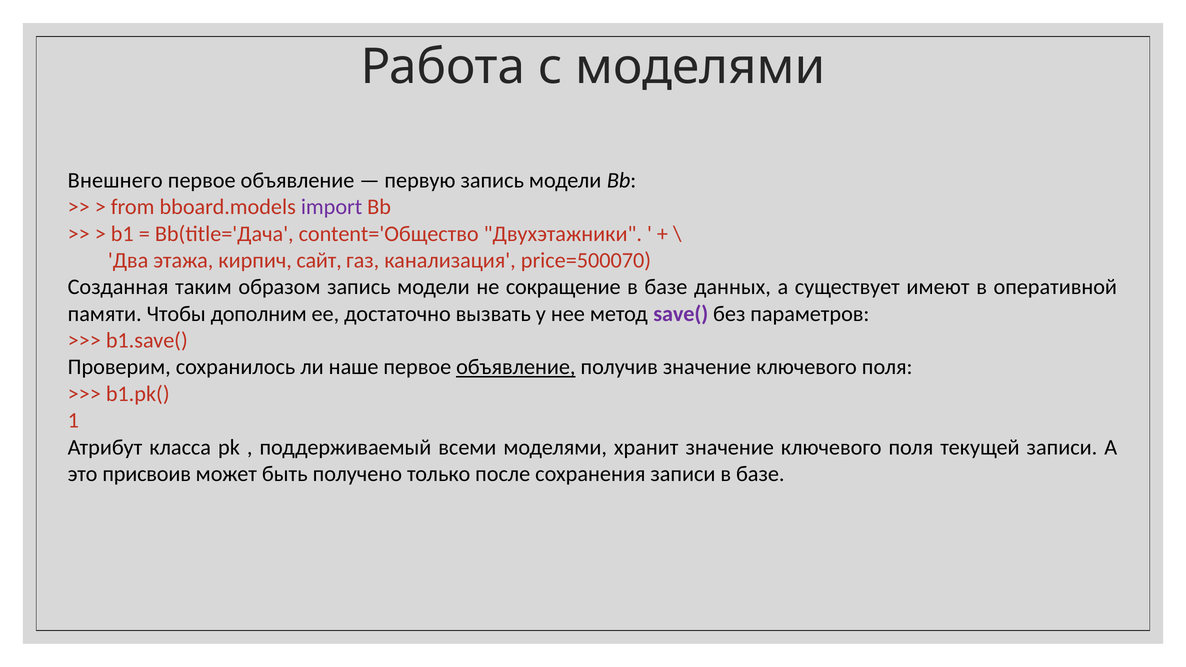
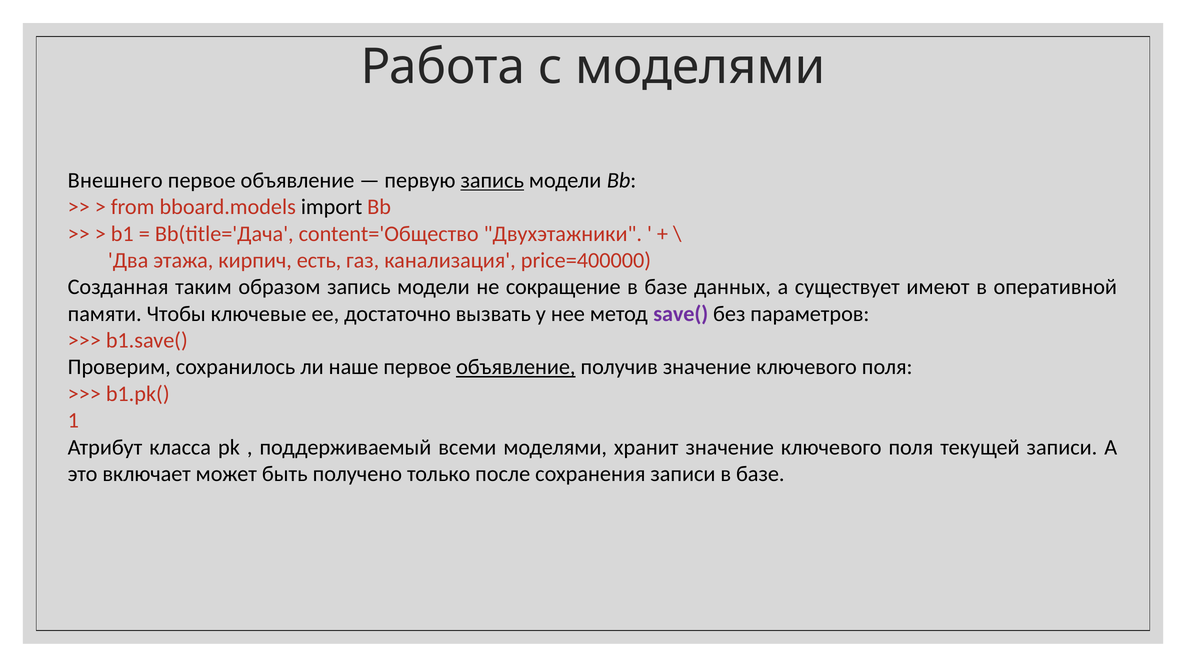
запись at (492, 180) underline: none -> present
import colour: purple -> black
сайт: сайт -> есть
price=500070: price=500070 -> price=400000
дополним: дополним -> ключевые
присвоив: присвоив -> включает
